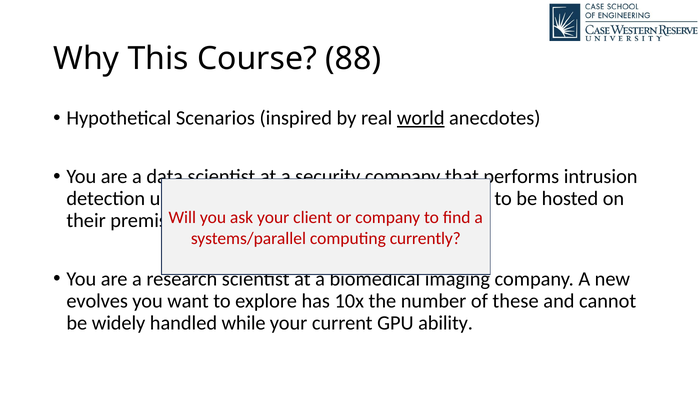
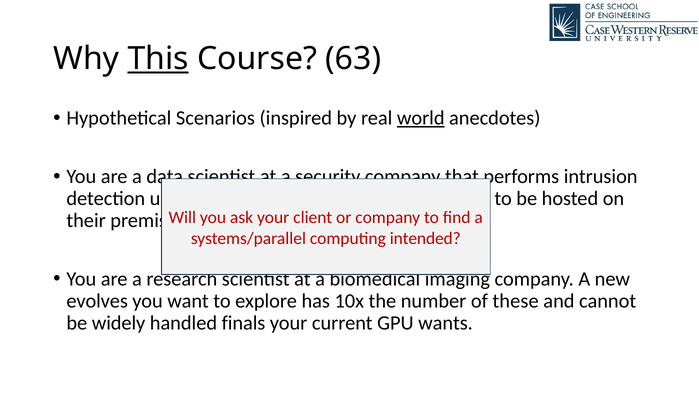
This underline: none -> present
88: 88 -> 63
currently: currently -> intended
while: while -> finals
GPU ability: ability -> wants
